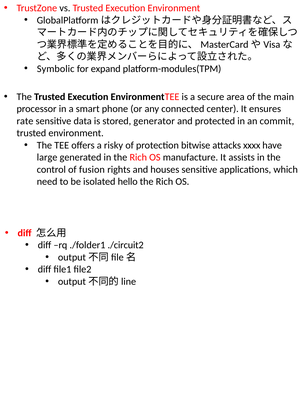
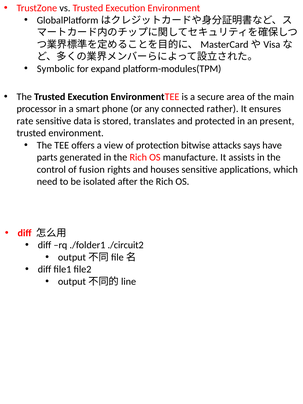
center: center -> rather
generator: generator -> translates
commit: commit -> present
risky: risky -> view
xxxx: xxxx -> says
large: large -> parts
hello: hello -> after
